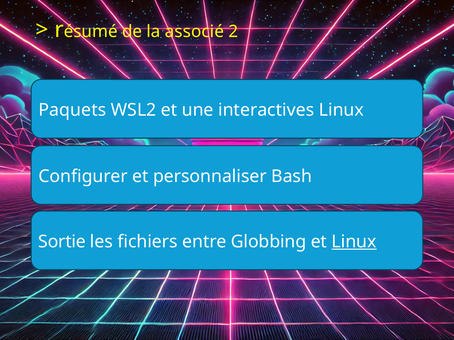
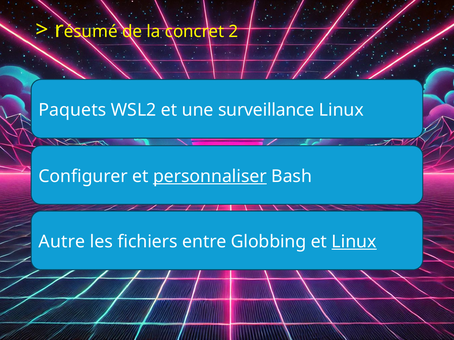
associé: associé -> concret
interactives: interactives -> surveillance
personnaliser underline: none -> present
Sortie: Sortie -> Autre
